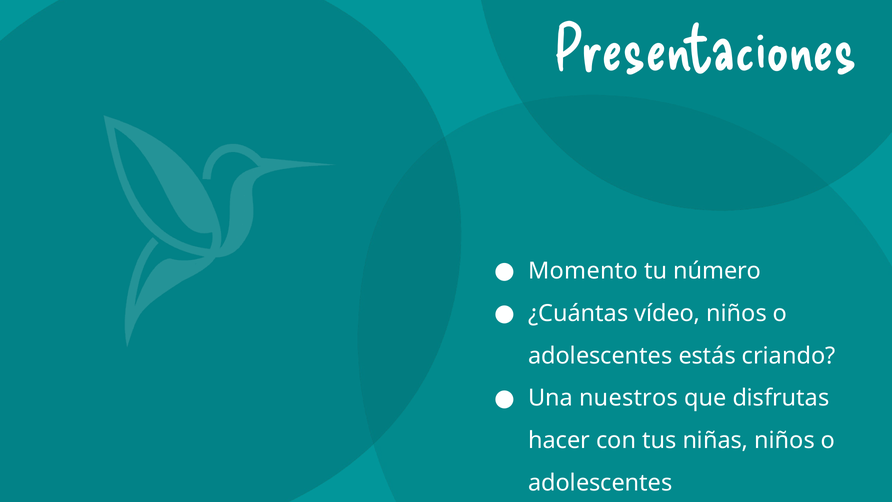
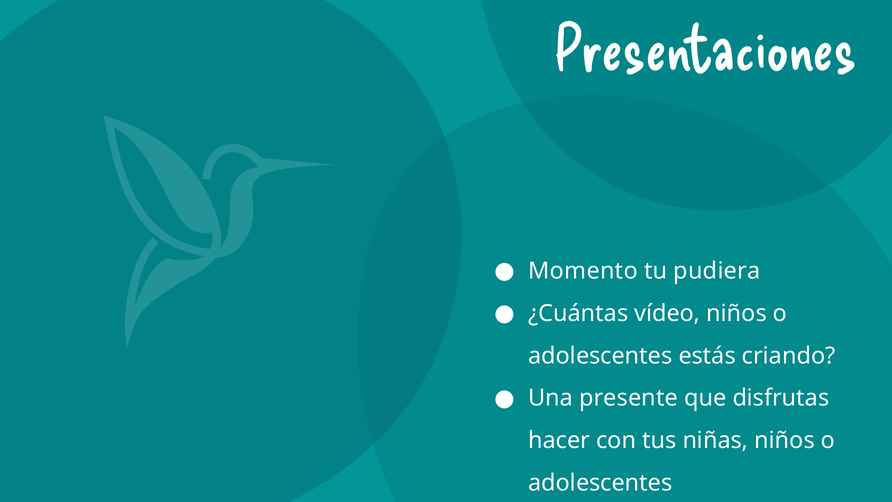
número: número -> pudiera
nuestros: nuestros -> presente
